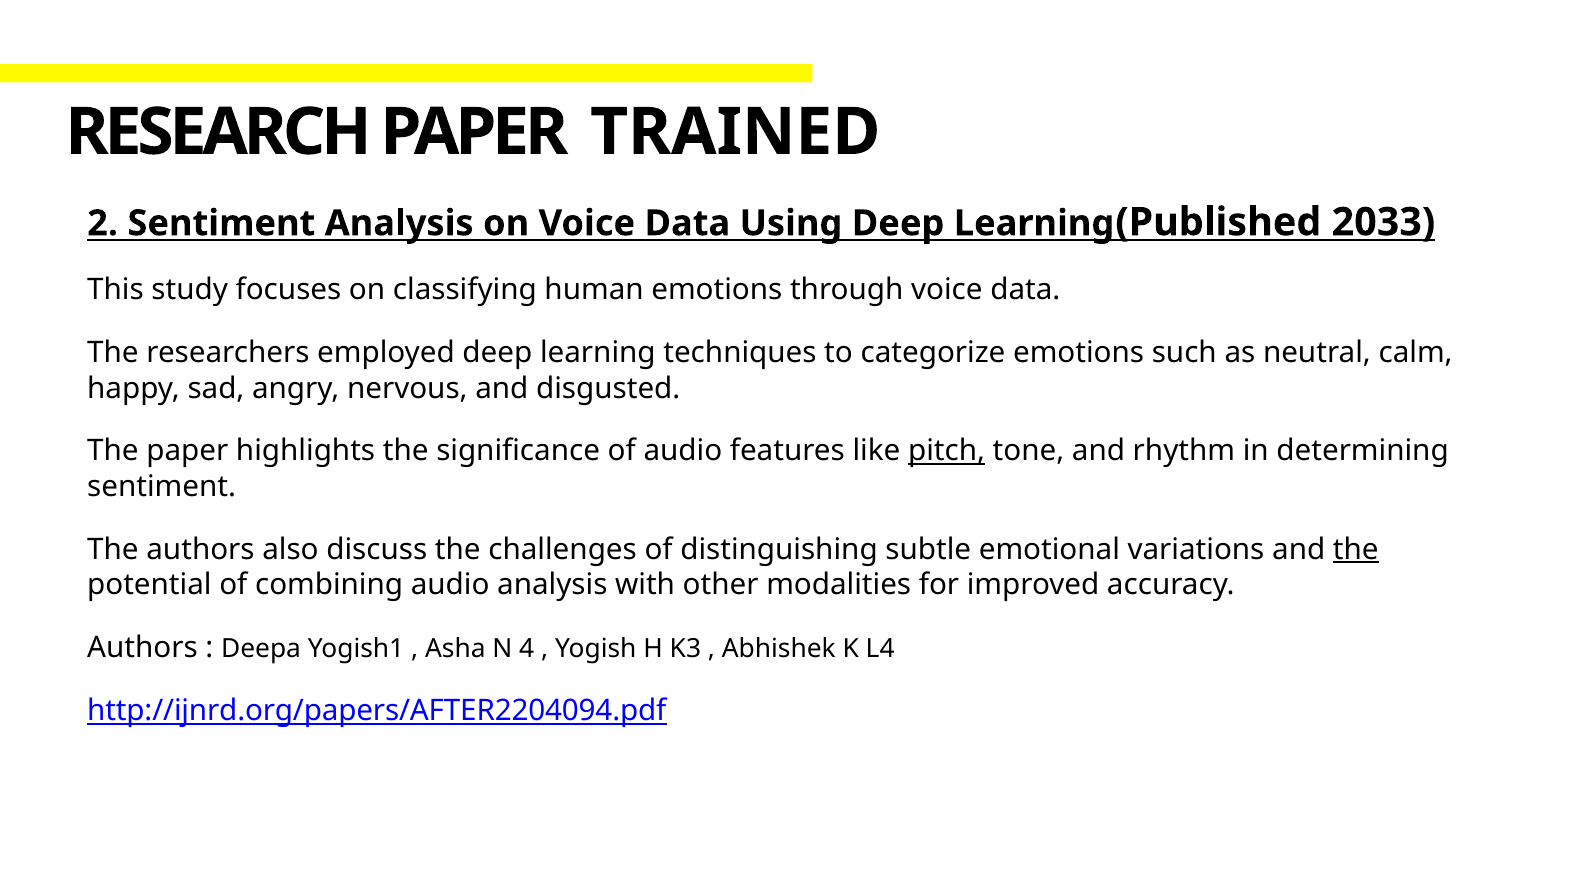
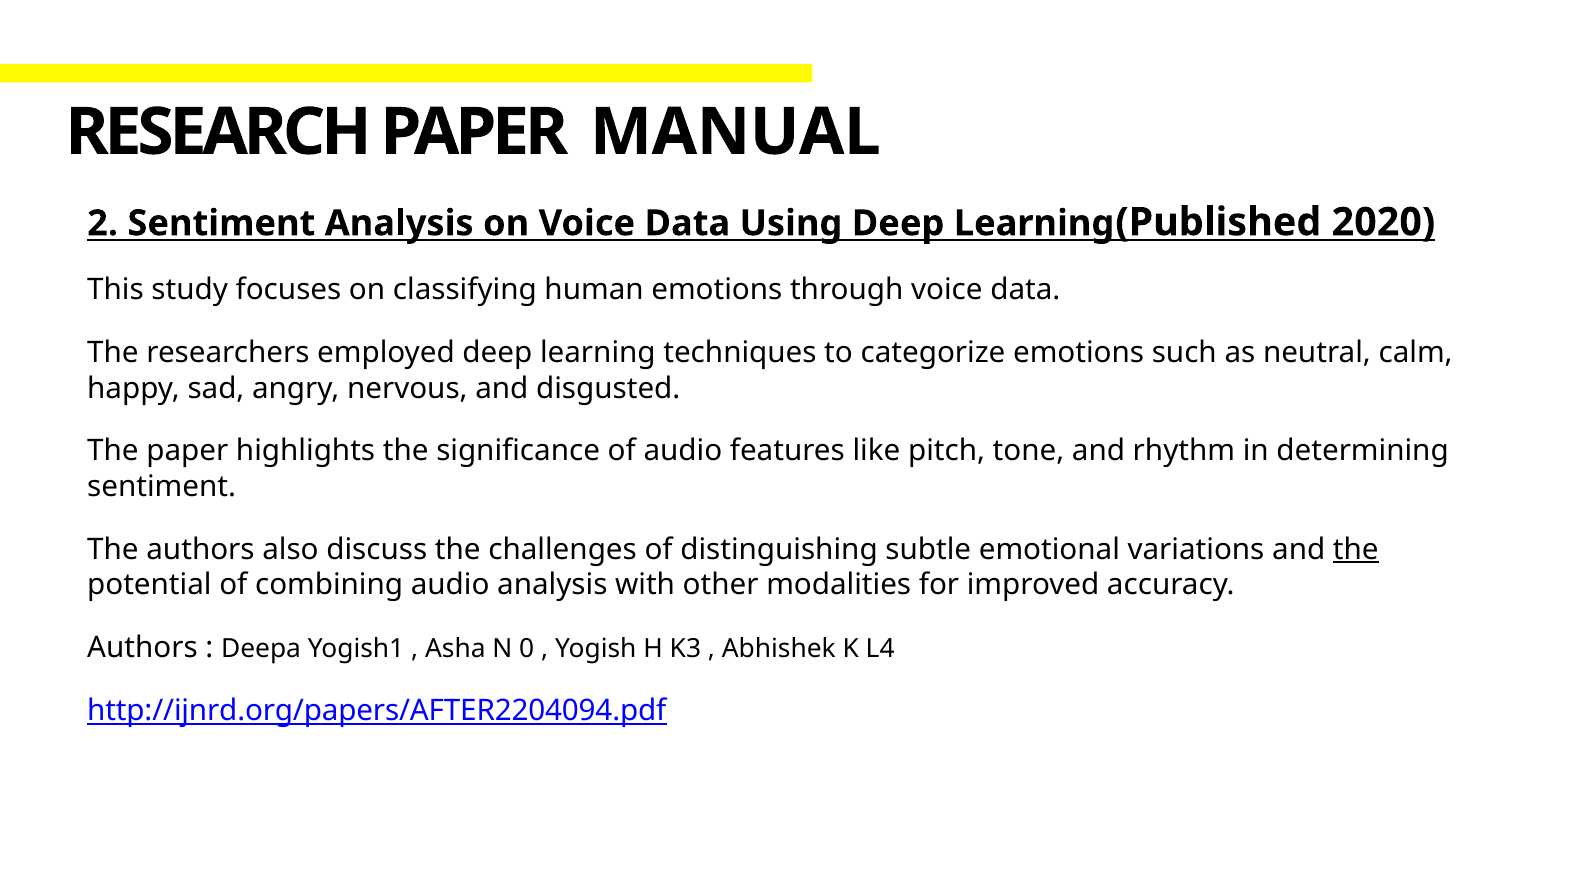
TRAINED: TRAINED -> MANUAL
2033: 2033 -> 2020
pitch underline: present -> none
4: 4 -> 0
